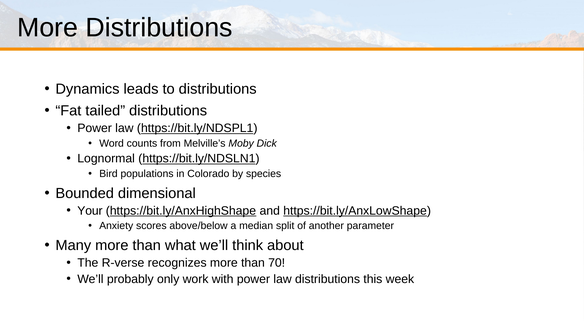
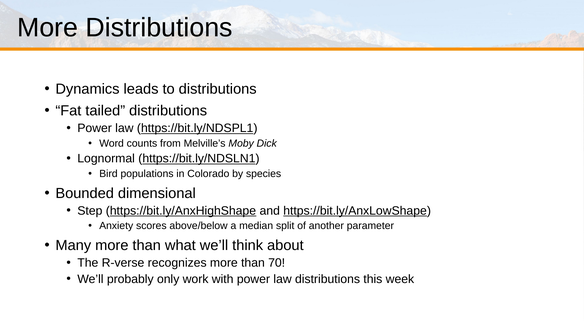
Your: Your -> Step
